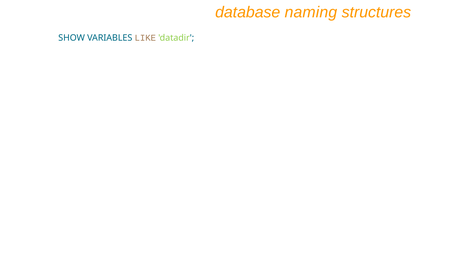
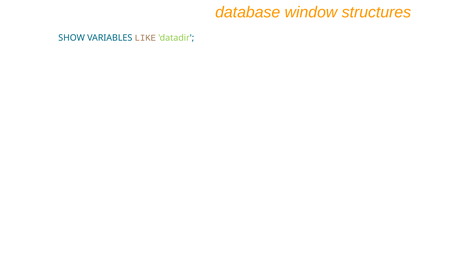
naming: naming -> window
